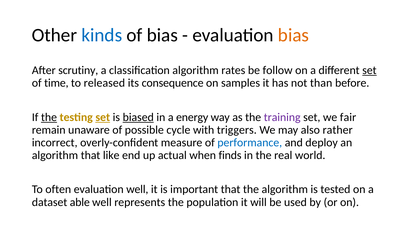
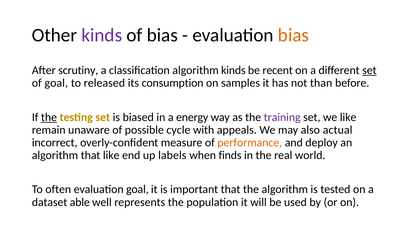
kinds at (102, 35) colour: blue -> purple
algorithm rates: rates -> kinds
follow: follow -> recent
of time: time -> goal
consequence: consequence -> consumption
set at (103, 117) underline: present -> none
biased underline: present -> none
we fair: fair -> like
triggers: triggers -> appeals
rather: rather -> actual
performance colour: blue -> orange
actual: actual -> labels
evaluation well: well -> goal
